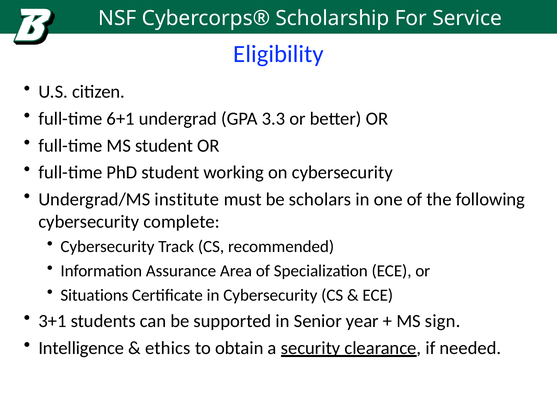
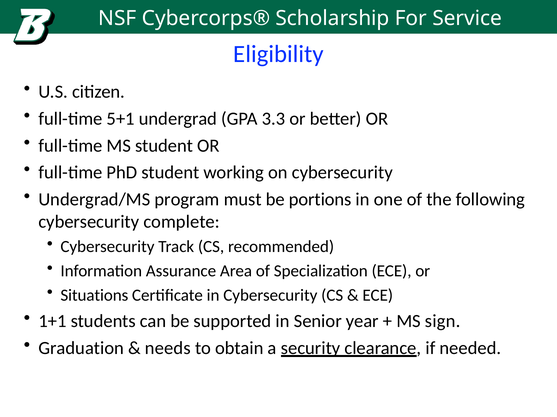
6+1: 6+1 -> 5+1
institute: institute -> program
scholars: scholars -> portions
3+1: 3+1 -> 1+1
Intelligence: Intelligence -> Graduation
ethics: ethics -> needs
